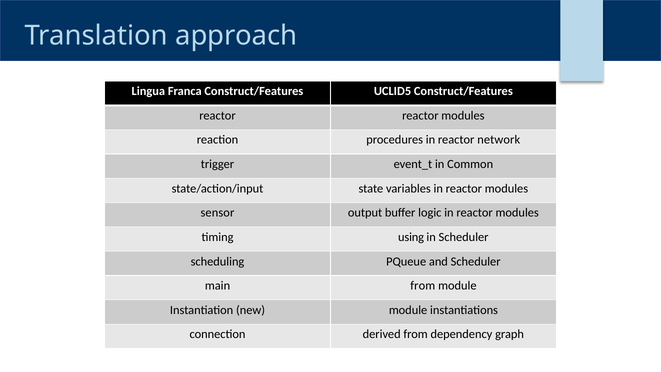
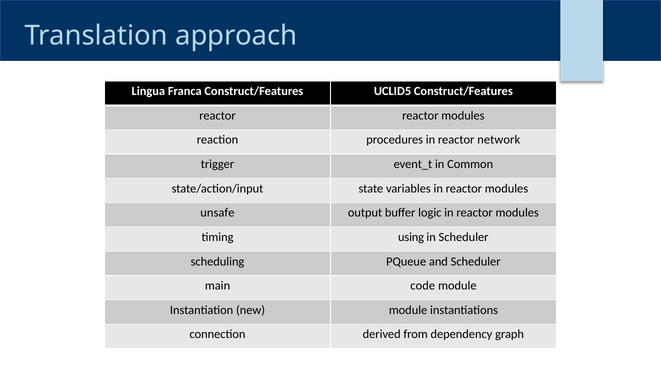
sensor: sensor -> unsafe
main from: from -> code
